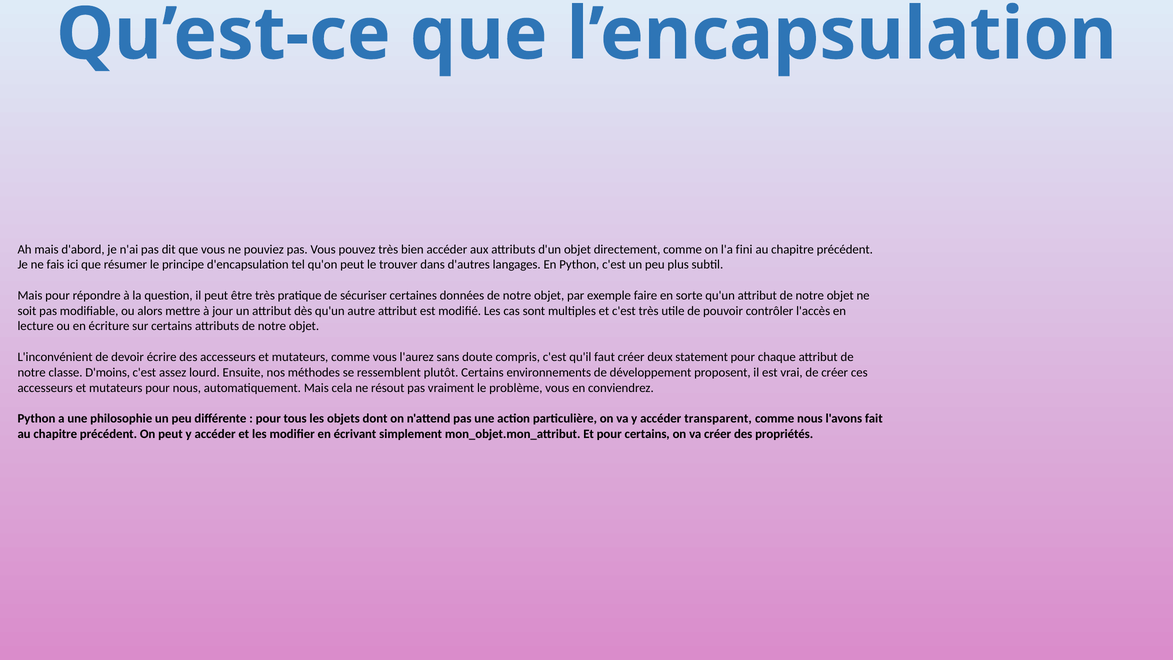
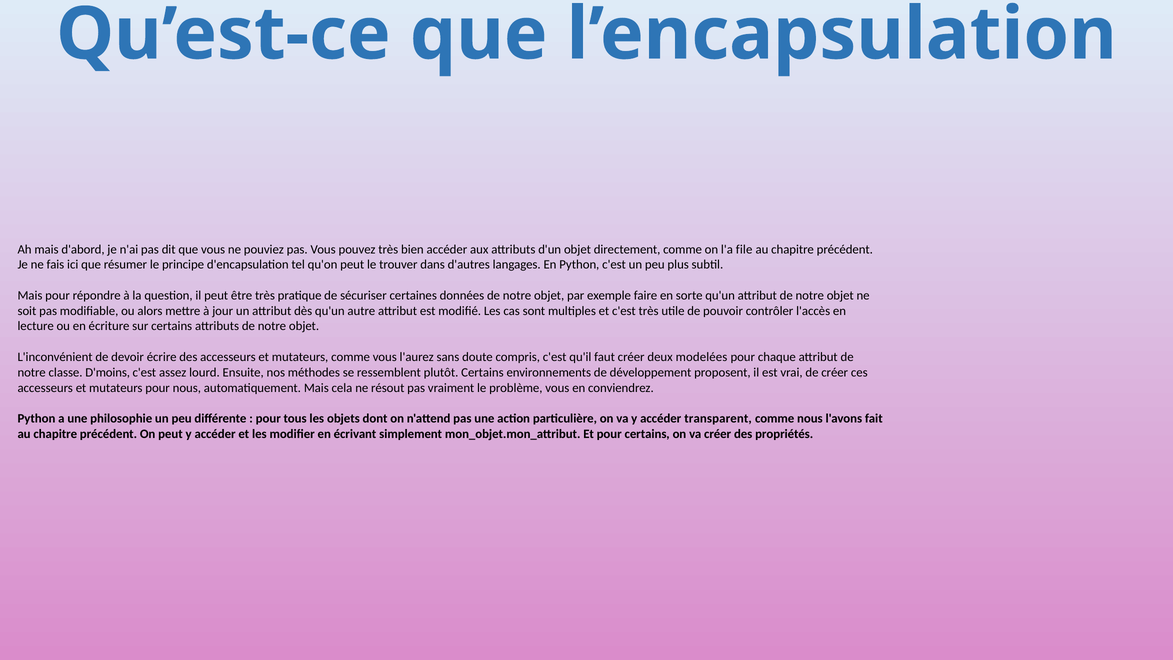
fini: fini -> file
statement: statement -> modelées
